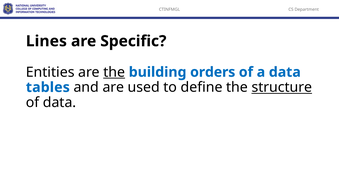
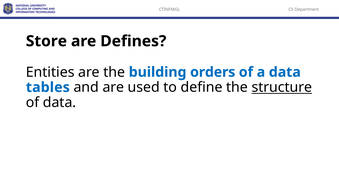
Lines: Lines -> Store
Specific: Specific -> Defines
the at (114, 72) underline: present -> none
